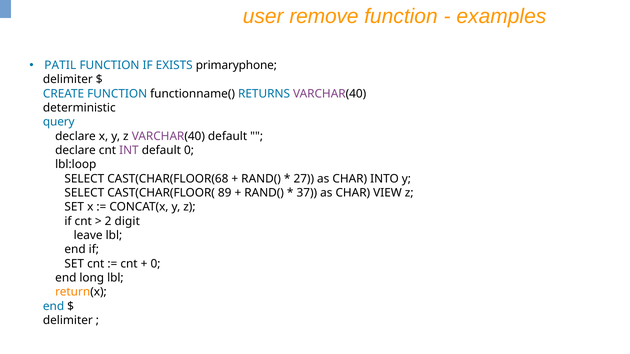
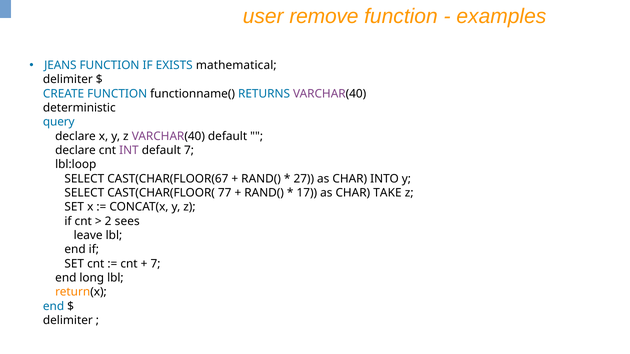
PATIL: PATIL -> JEANS
primaryphone: primaryphone -> mathematical
default 0: 0 -> 7
CAST(CHAR(FLOOR(68: CAST(CHAR(FLOOR(68 -> CAST(CHAR(FLOOR(67
89: 89 -> 77
37: 37 -> 17
VIEW: VIEW -> TAKE
digit: digit -> sees
0 at (155, 264): 0 -> 7
